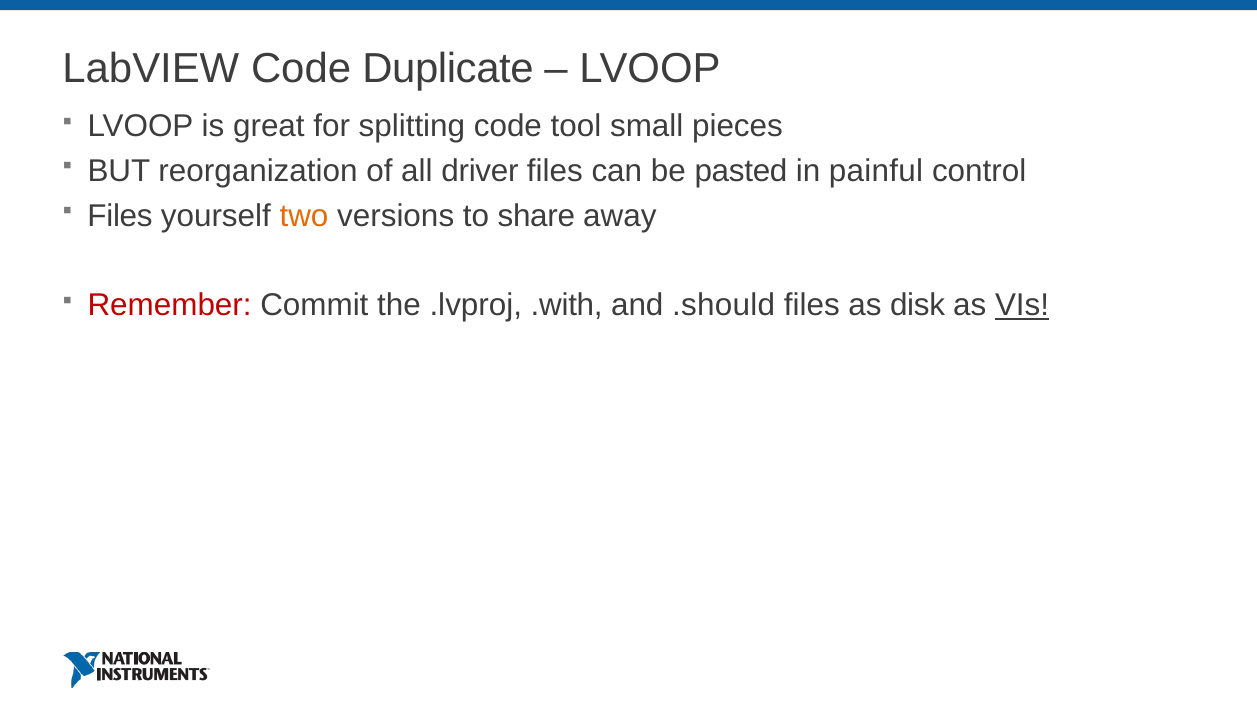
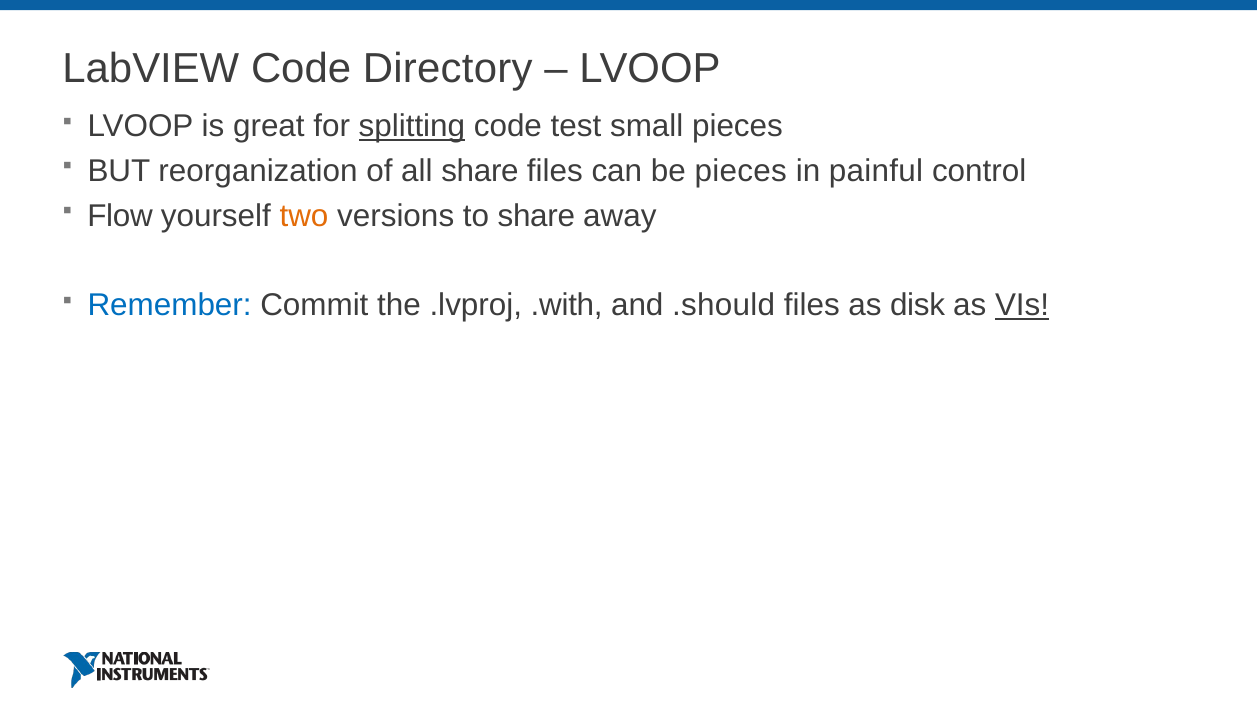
Duplicate: Duplicate -> Directory
splitting underline: none -> present
tool: tool -> test
all driver: driver -> share
be pasted: pasted -> pieces
Files at (120, 216): Files -> Flow
Remember colour: red -> blue
